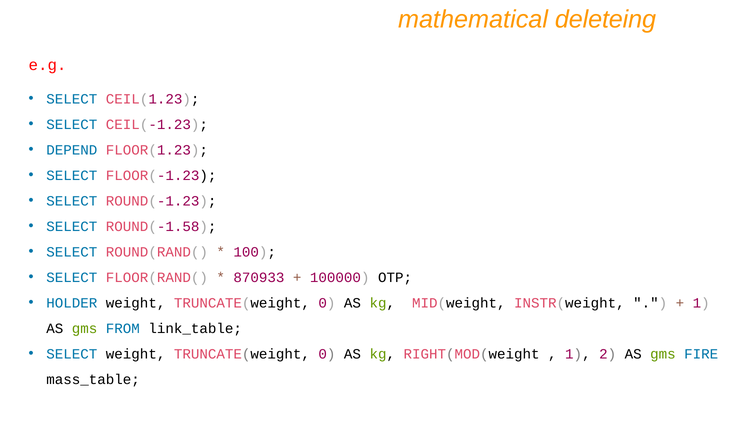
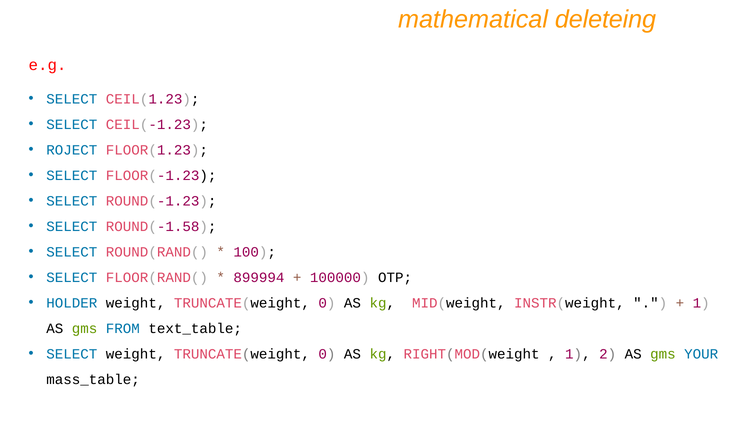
DEPEND: DEPEND -> ROJECT
870933: 870933 -> 899994
link_table: link_table -> text_table
FIRE: FIRE -> YOUR
